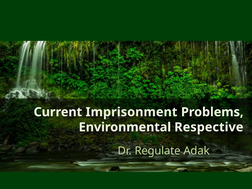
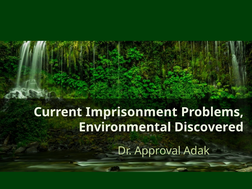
Respective: Respective -> Discovered
Regulate: Regulate -> Approval
